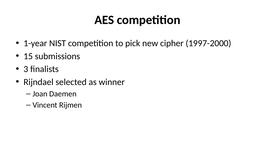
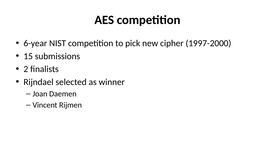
1-year: 1-year -> 6-year
3: 3 -> 2
